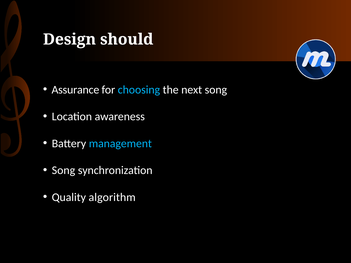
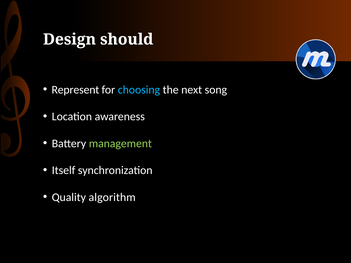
Assurance: Assurance -> Represent
management colour: light blue -> light green
Song at (64, 170): Song -> Itself
